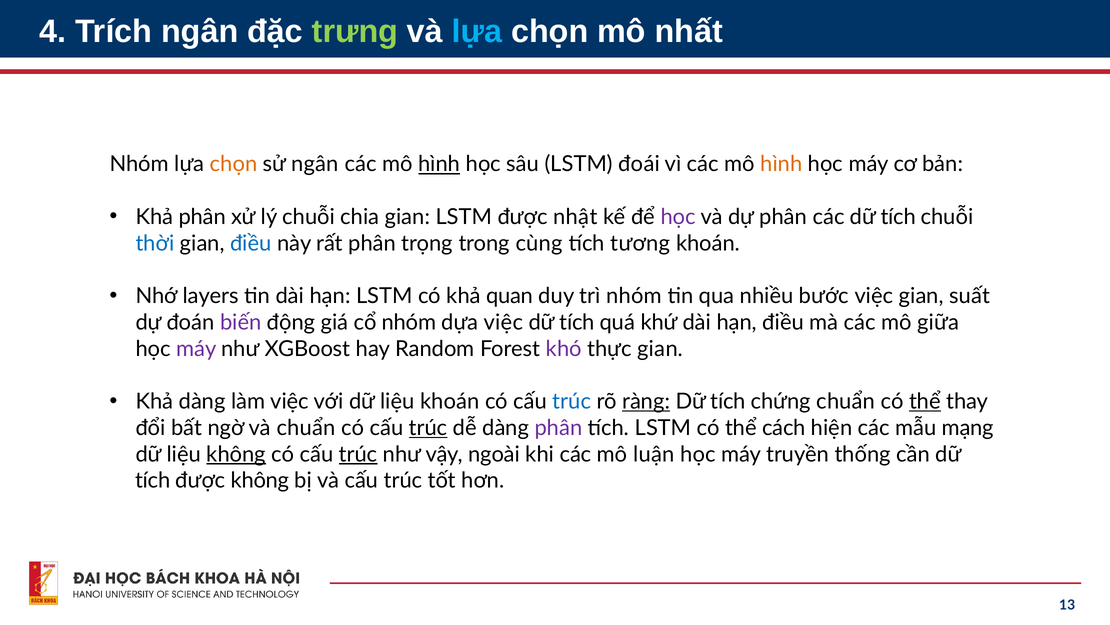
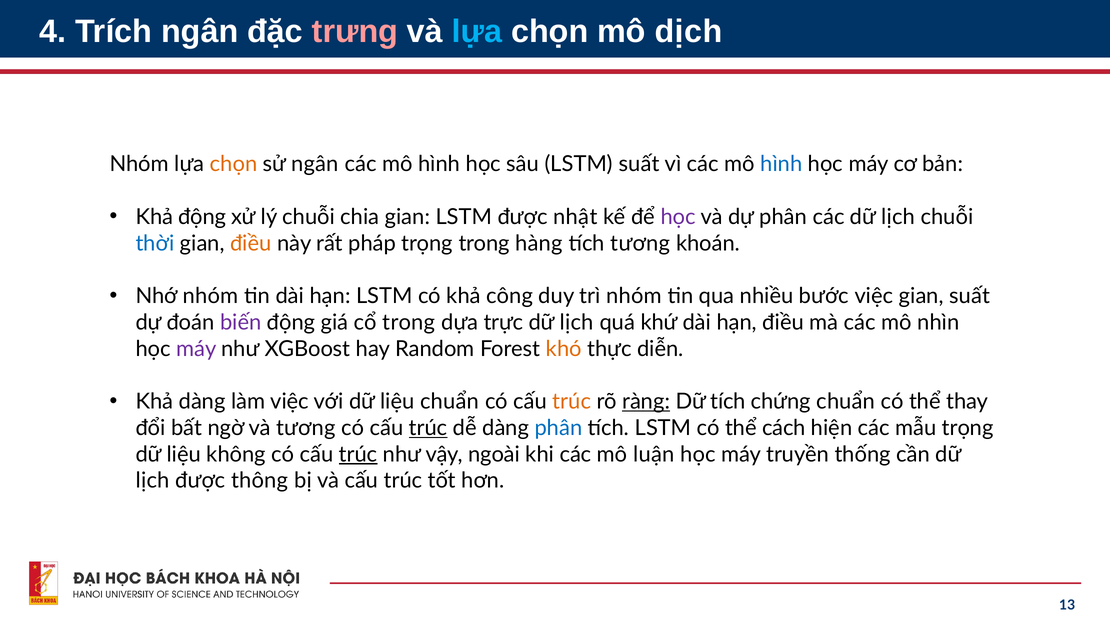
trưng colour: light green -> pink
nhất: nhất -> dịch
hình at (439, 164) underline: present -> none
LSTM đoái: đoái -> suất
hình at (781, 164) colour: orange -> blue
Khả phân: phân -> động
các dữ tích: tích -> lịch
điều at (251, 243) colour: blue -> orange
rất phân: phân -> pháp
cùng: cùng -> hàng
Nhớ layers: layers -> nhóm
quan: quan -> công
cổ nhóm: nhóm -> trong
dựa việc: việc -> trực
tích at (577, 322): tích -> lịch
giữa: giữa -> nhìn
khó colour: purple -> orange
thực gian: gian -> diễn
liệu khoán: khoán -> chuẩn
trúc at (572, 401) colour: blue -> orange
thể at (925, 401) underline: present -> none
và chuẩn: chuẩn -> tương
phân at (558, 428) colour: purple -> blue
mẫu mạng: mạng -> trọng
không at (236, 454) underline: present -> none
tích at (153, 480): tích -> lịch
được không: không -> thông
